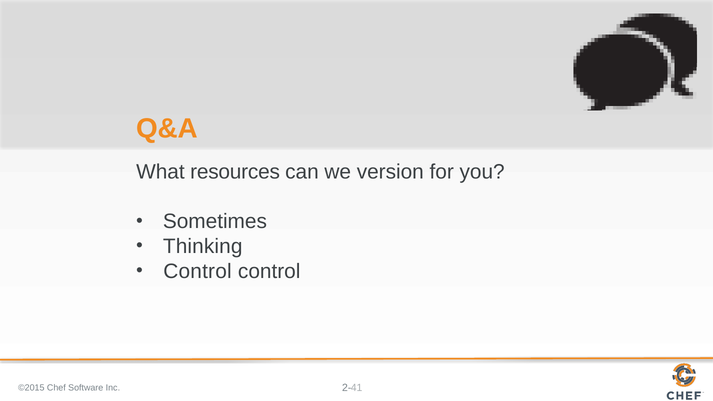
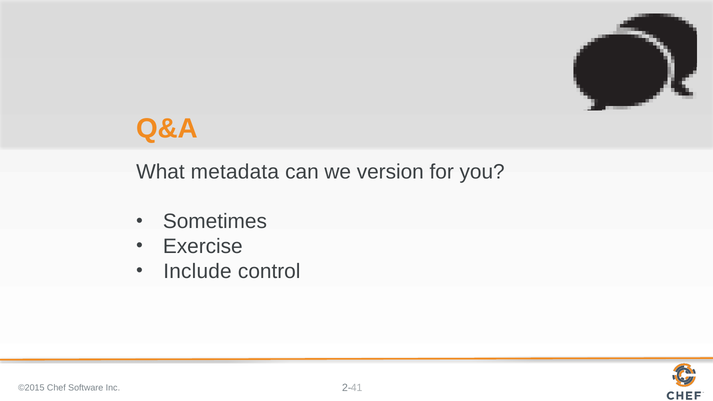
resources: resources -> metadata
Thinking: Thinking -> Exercise
Control at (197, 271): Control -> Include
